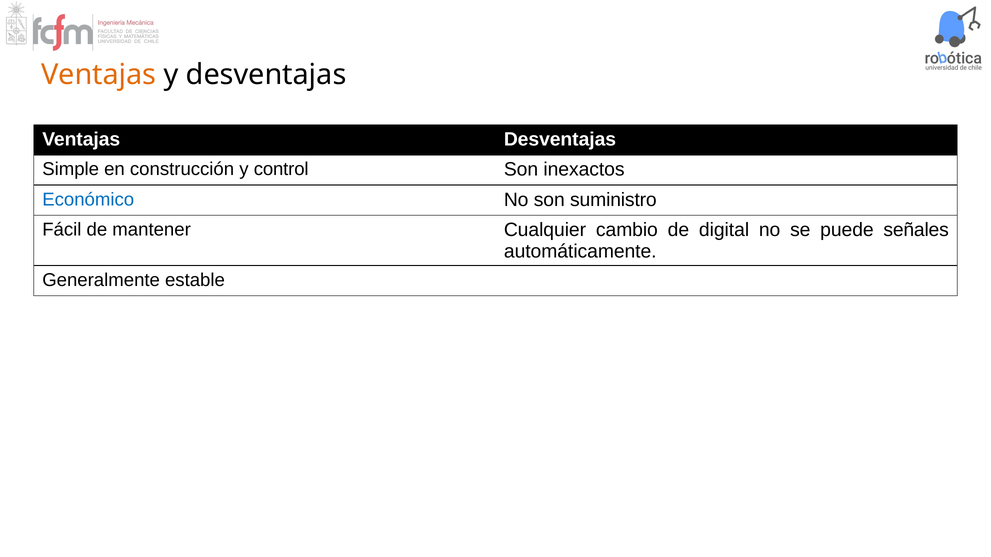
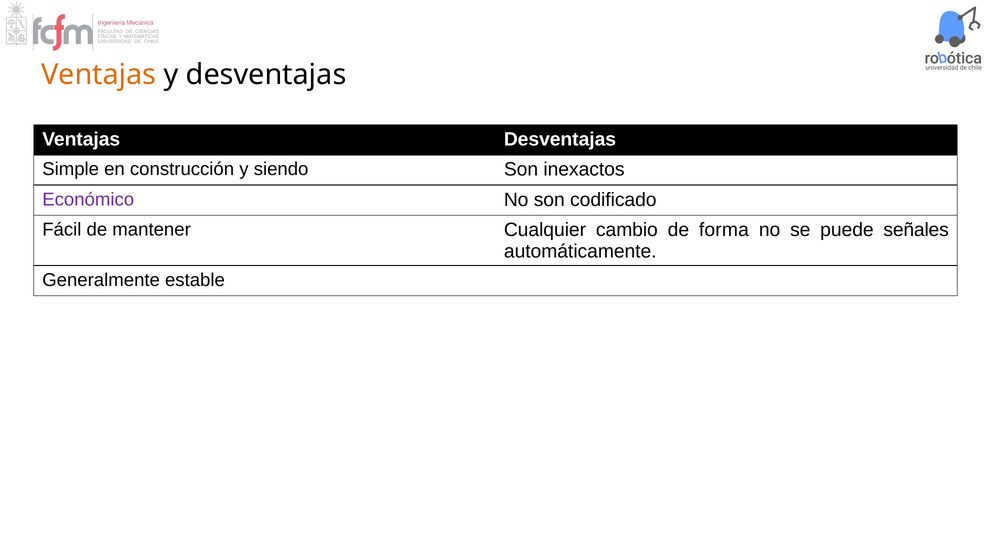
control: control -> siendo
Económico colour: blue -> purple
suministro: suministro -> codificado
digital: digital -> forma
